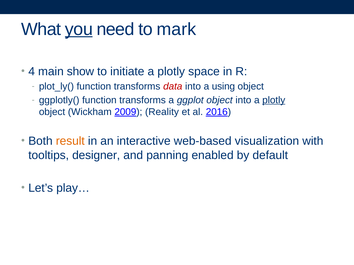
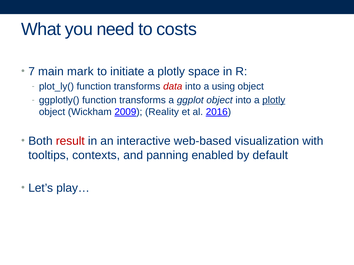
you underline: present -> none
mark: mark -> costs
4: 4 -> 7
show: show -> mark
result colour: orange -> red
designer: designer -> contexts
